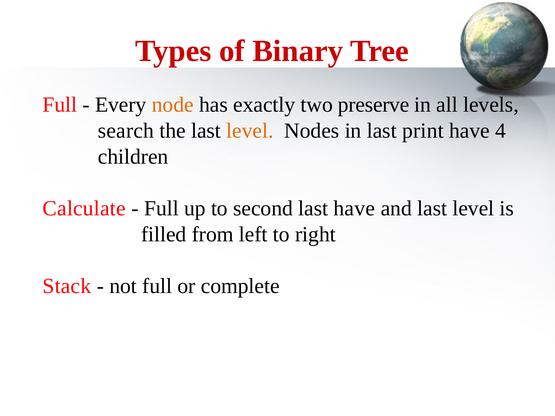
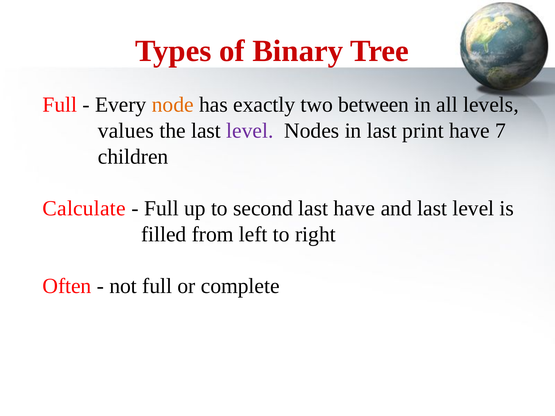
preserve: preserve -> between
search: search -> values
level at (250, 131) colour: orange -> purple
4: 4 -> 7
Stack: Stack -> Often
